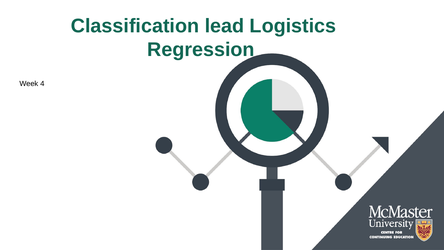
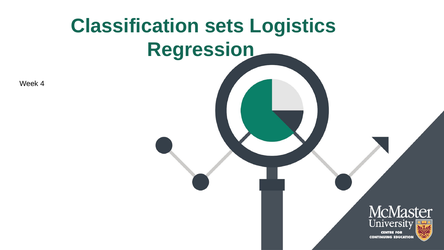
lead: lead -> sets
